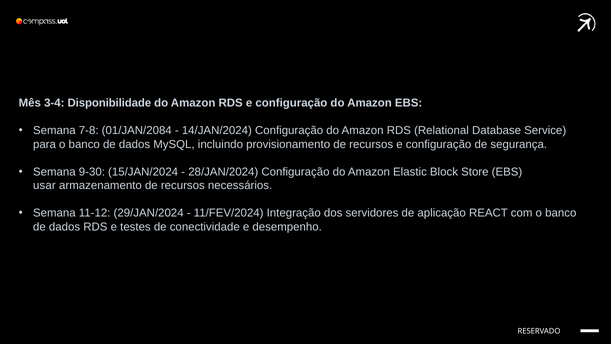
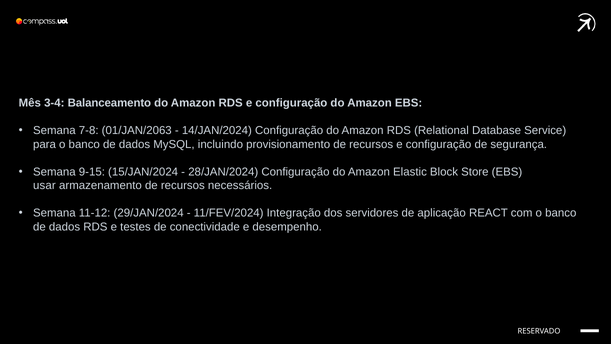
Disponibilidade: Disponibilidade -> Balanceamento
01/JAN/2084: 01/JAN/2084 -> 01/JAN/2063
9-30: 9-30 -> 9-15
